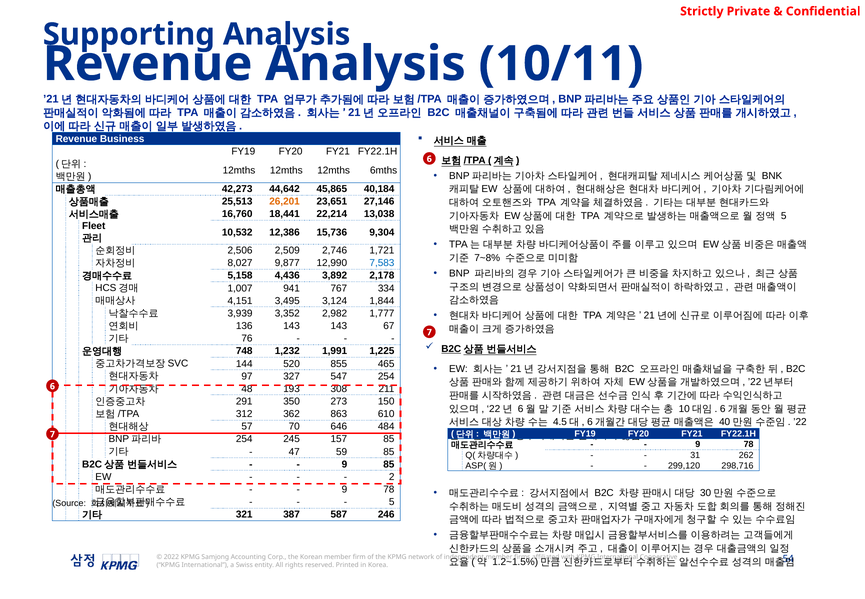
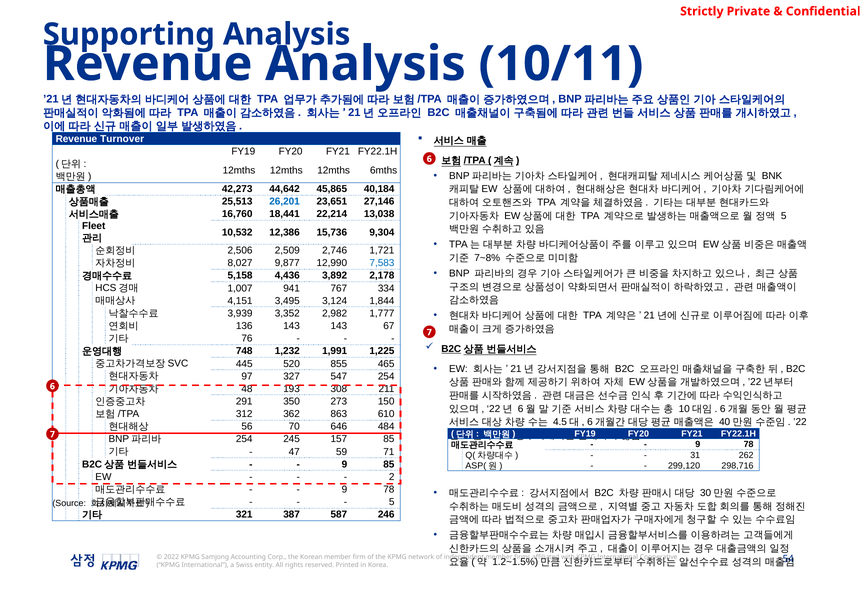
Business: Business -> Turnover
26,201 colour: orange -> blue
144: 144 -> 445
57: 57 -> 56
59 85: 85 -> 71
